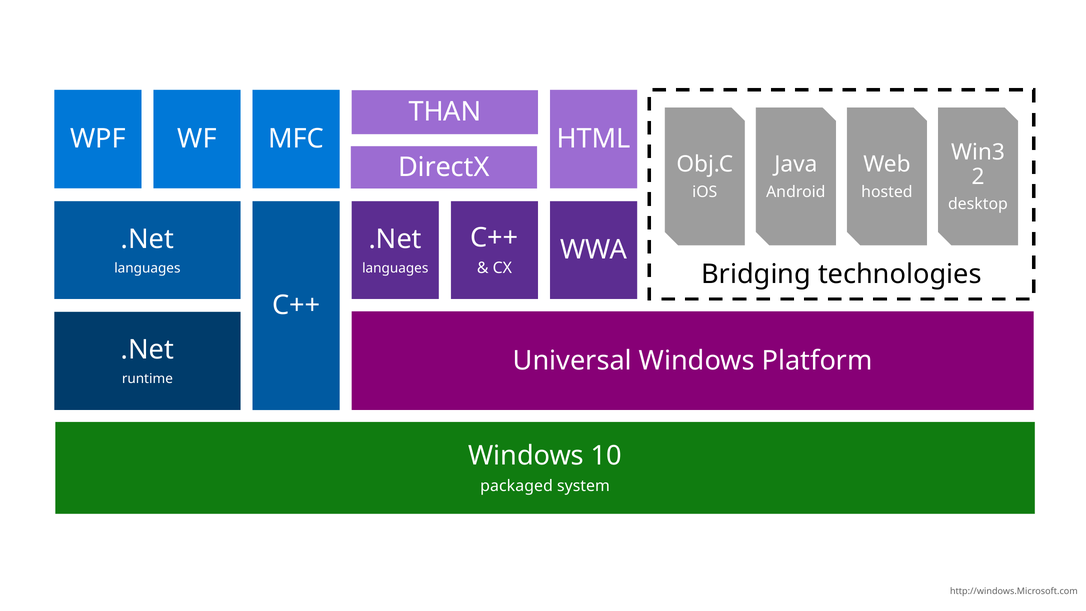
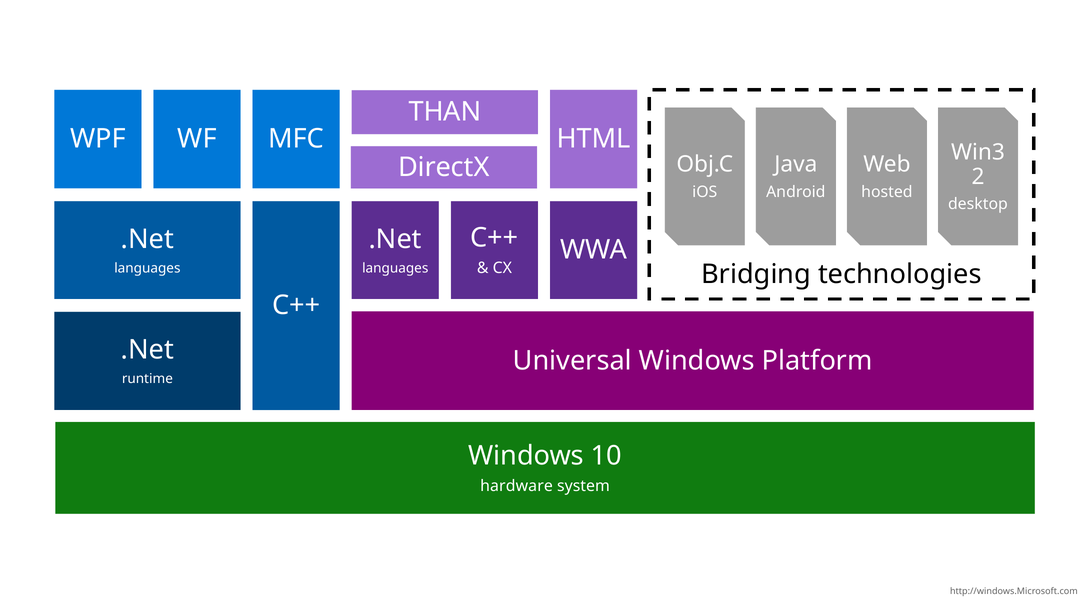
packaged: packaged -> hardware
